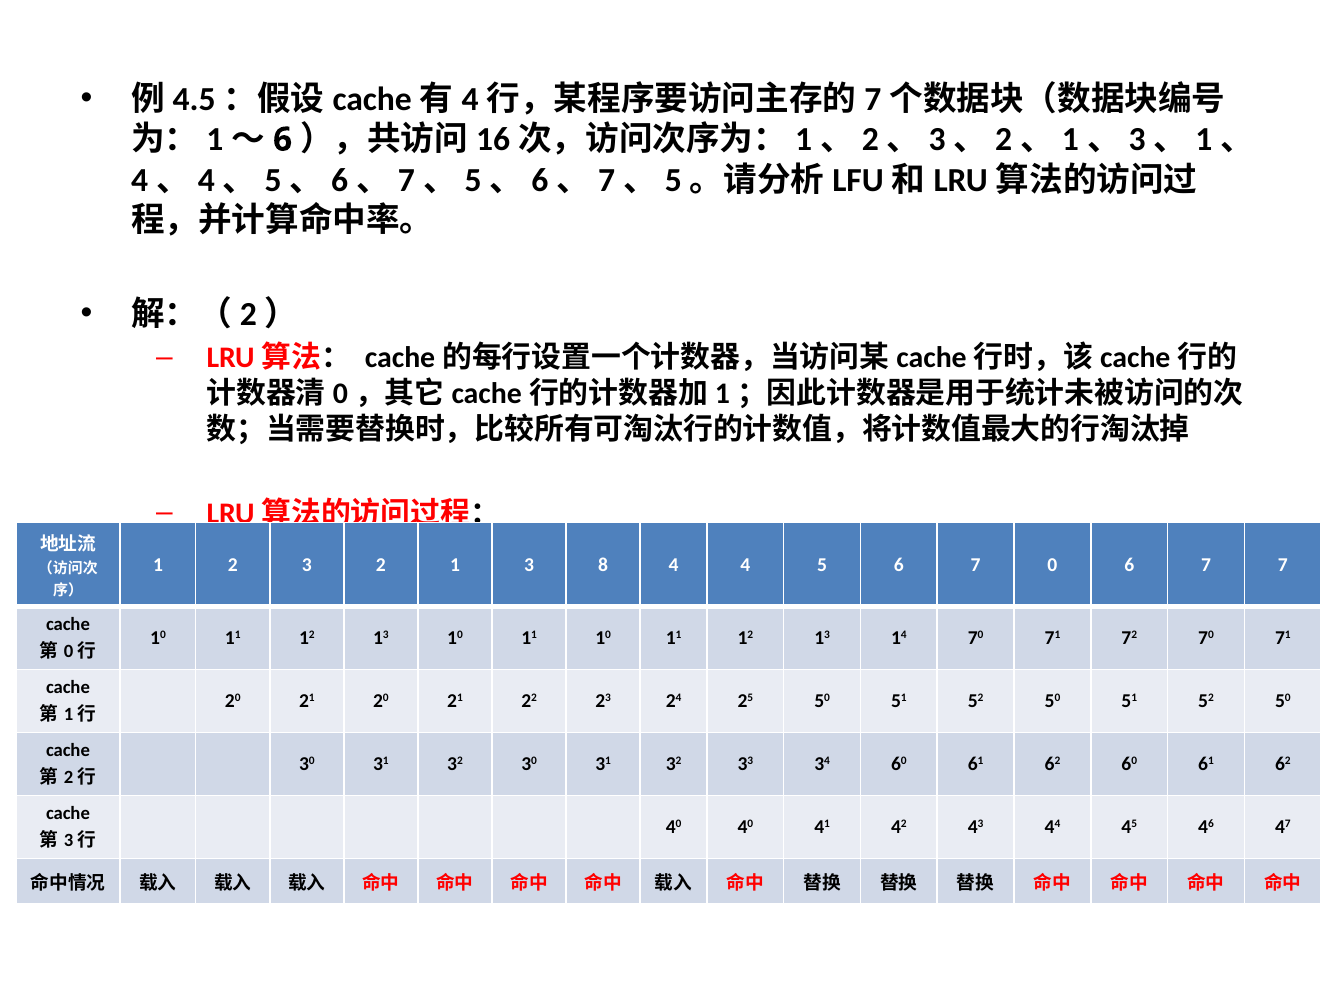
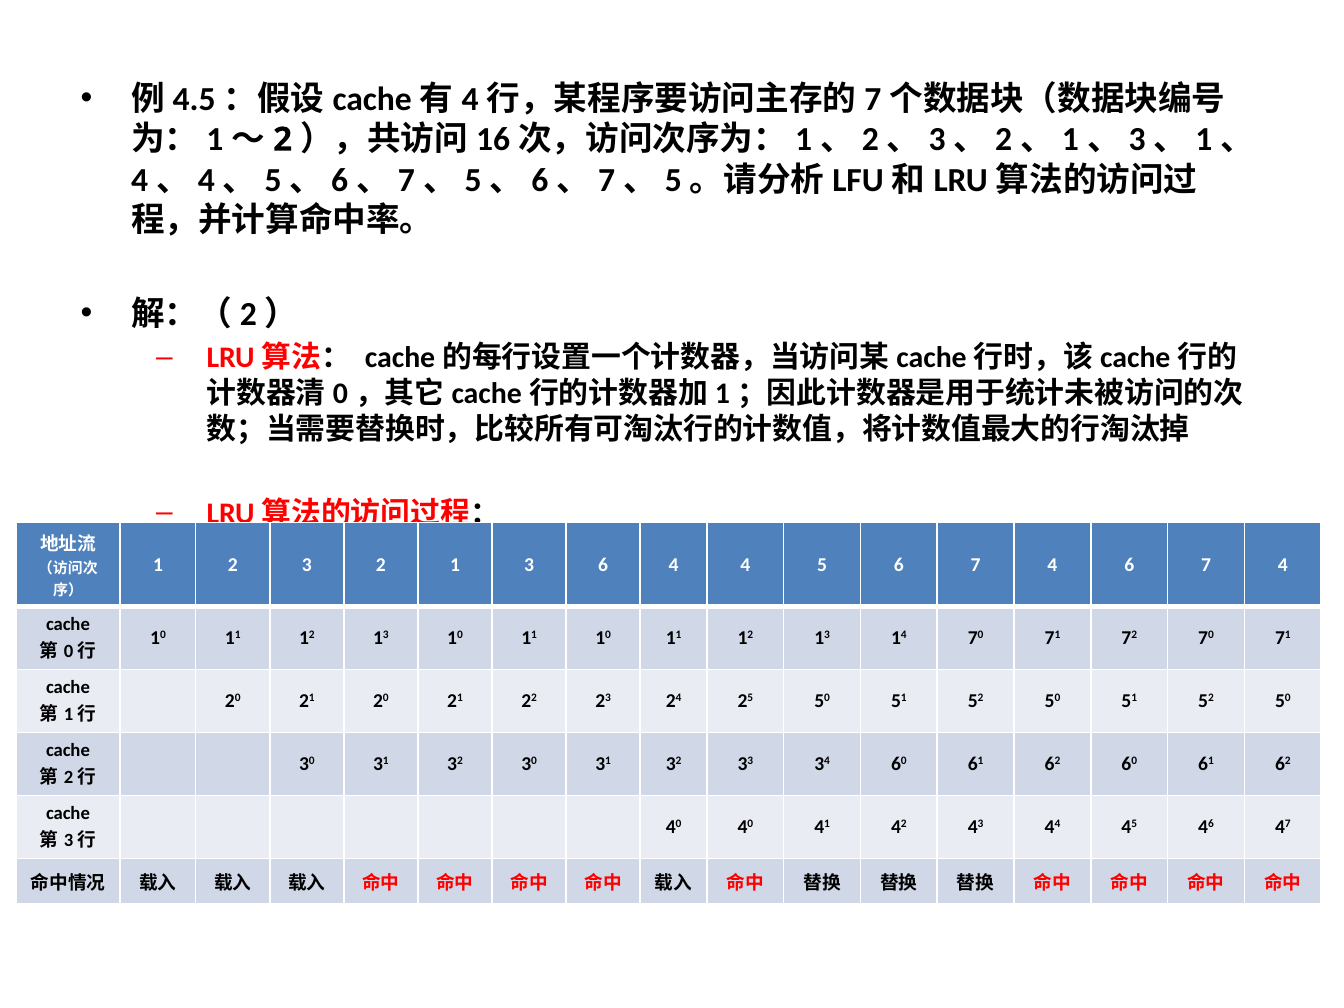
6 at (283, 140): 6 -> 2
3 8: 8 -> 6
5 6 7 0: 0 -> 4
7 at (1283, 565): 7 -> 4
